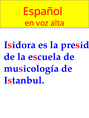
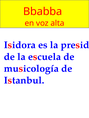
Español: Español -> Bbabba
